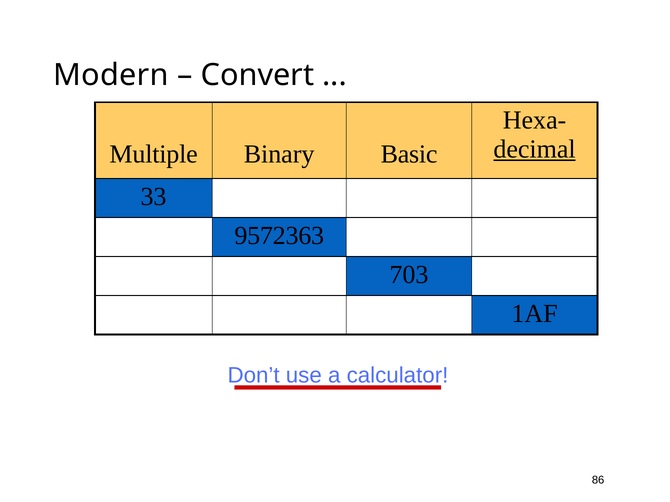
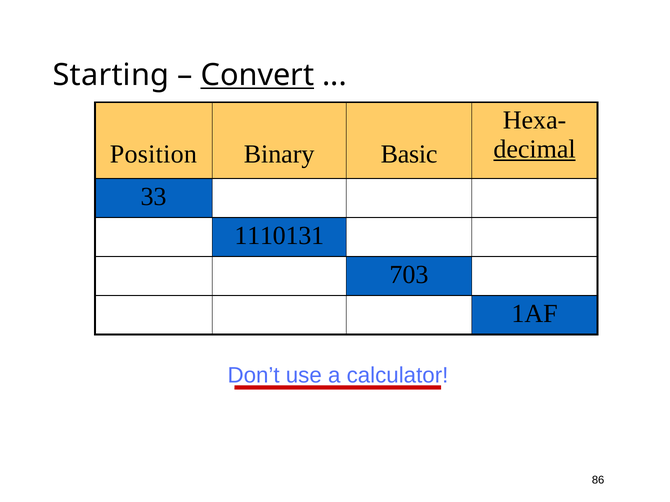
Modern: Modern -> Starting
Convert underline: none -> present
Multiple: Multiple -> Position
9572363: 9572363 -> 1110131
